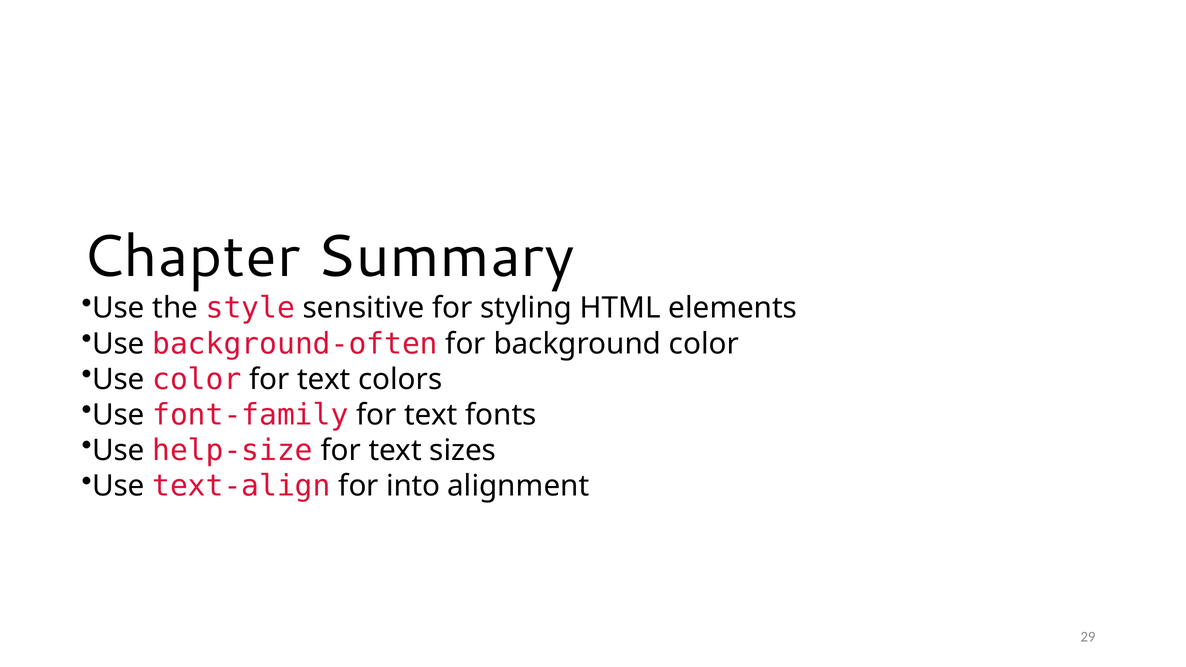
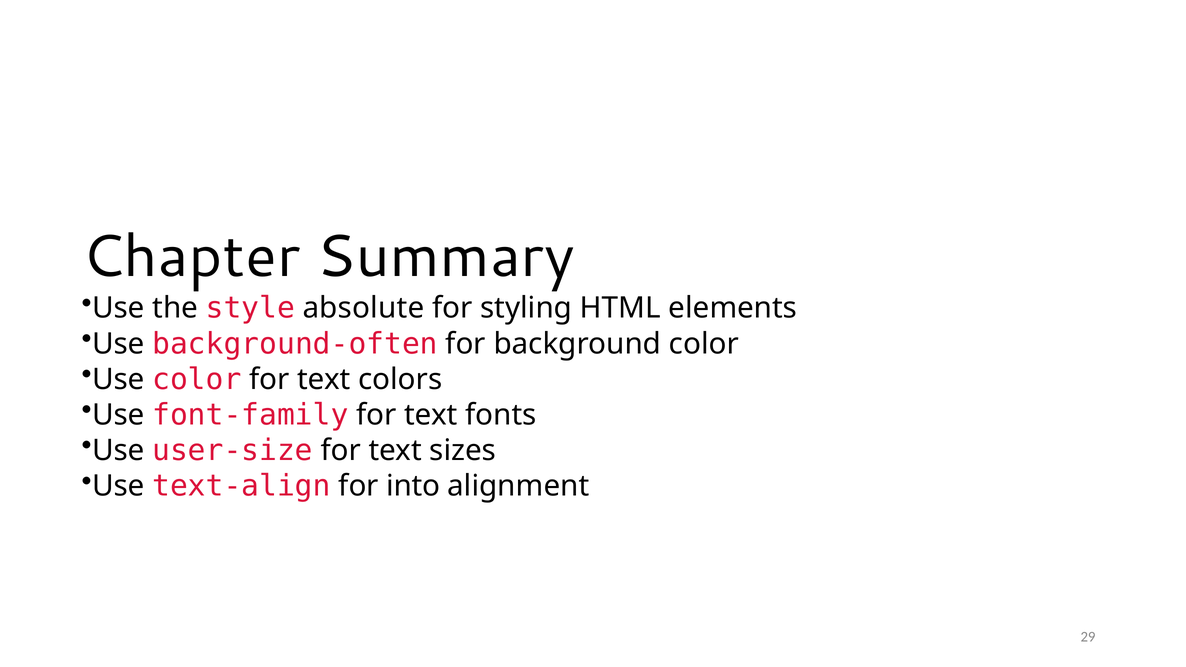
sensitive: sensitive -> absolute
help-size: help-size -> user-size
